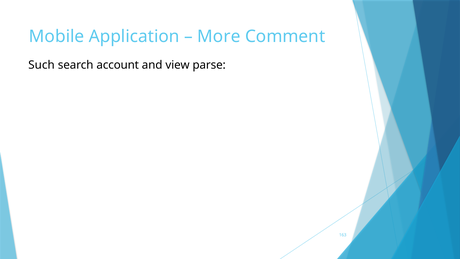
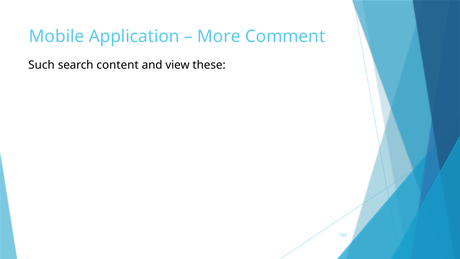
account: account -> content
parse: parse -> these
